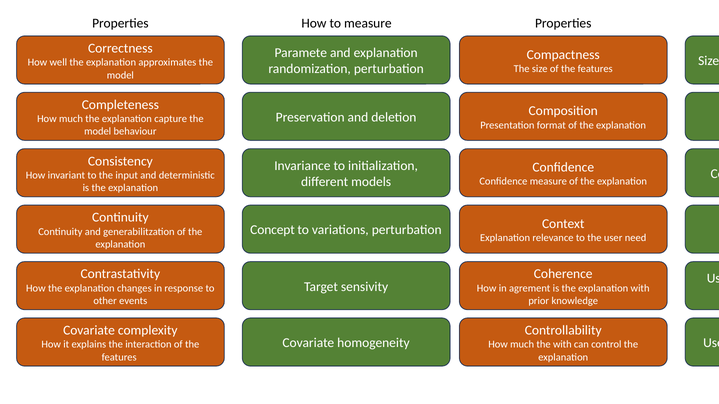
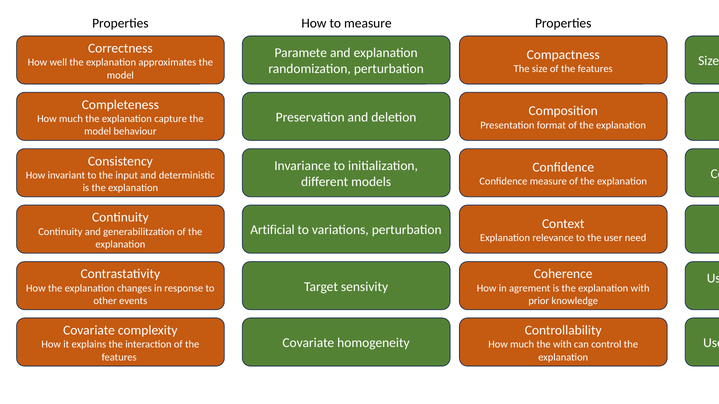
Concept: Concept -> Artificial
